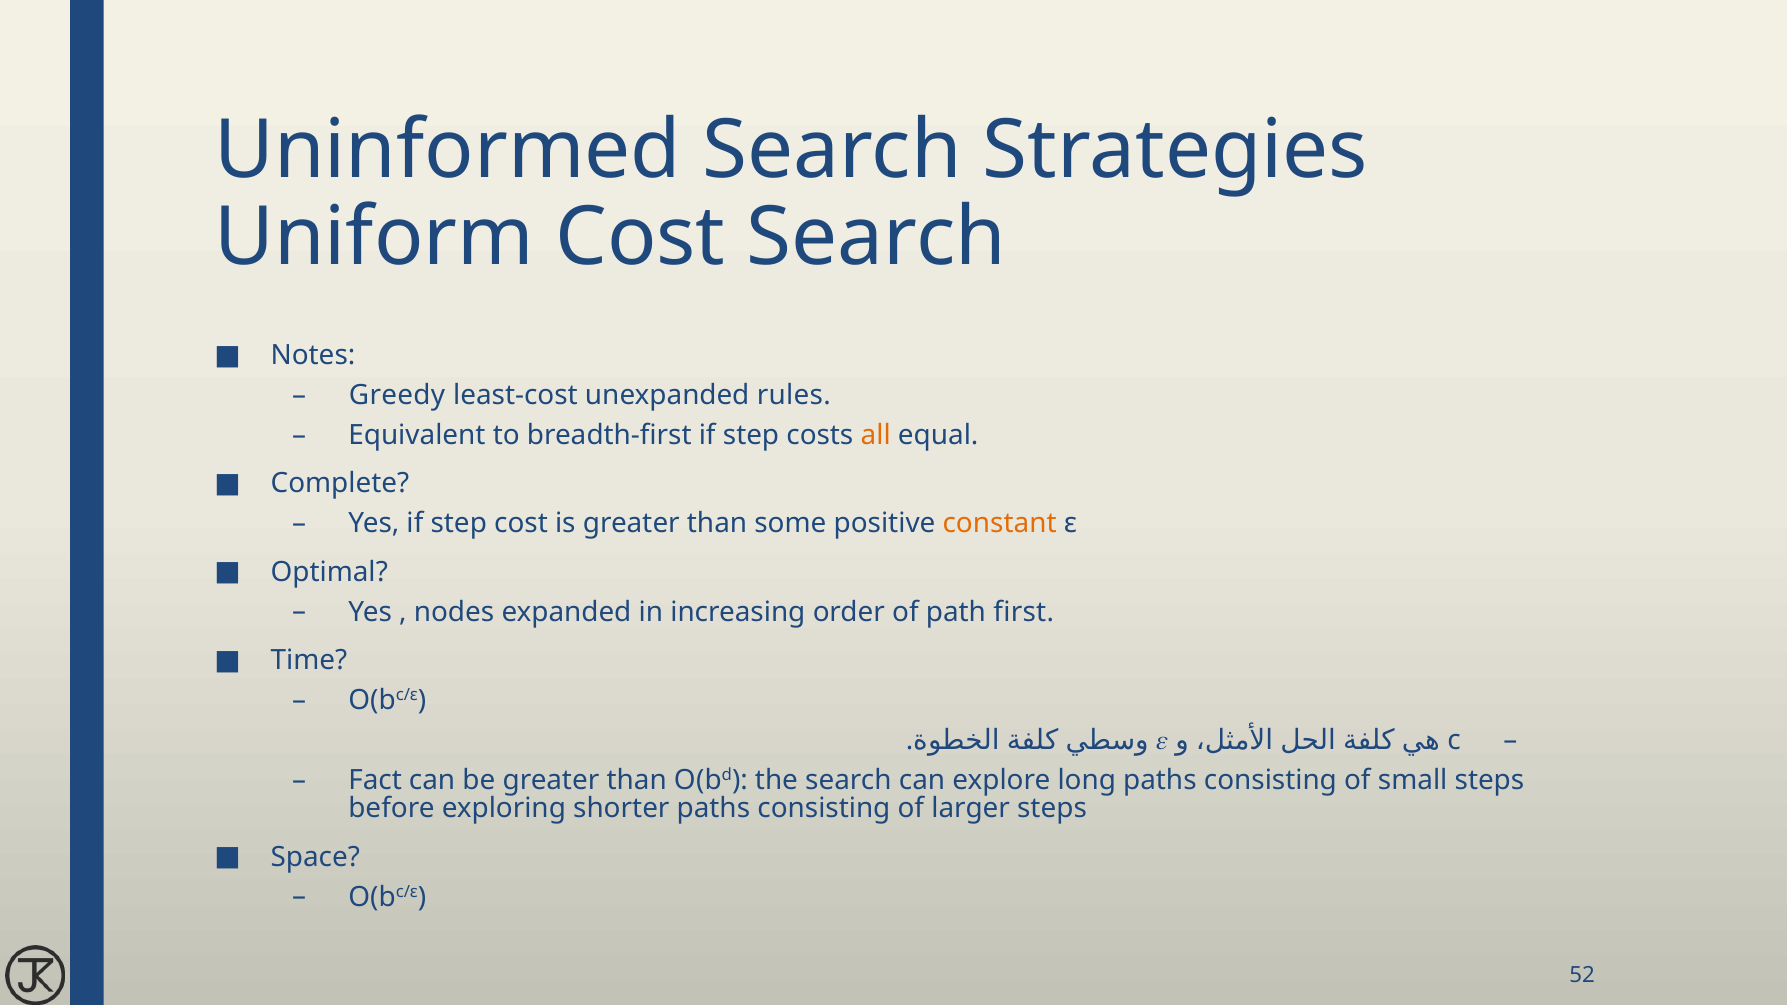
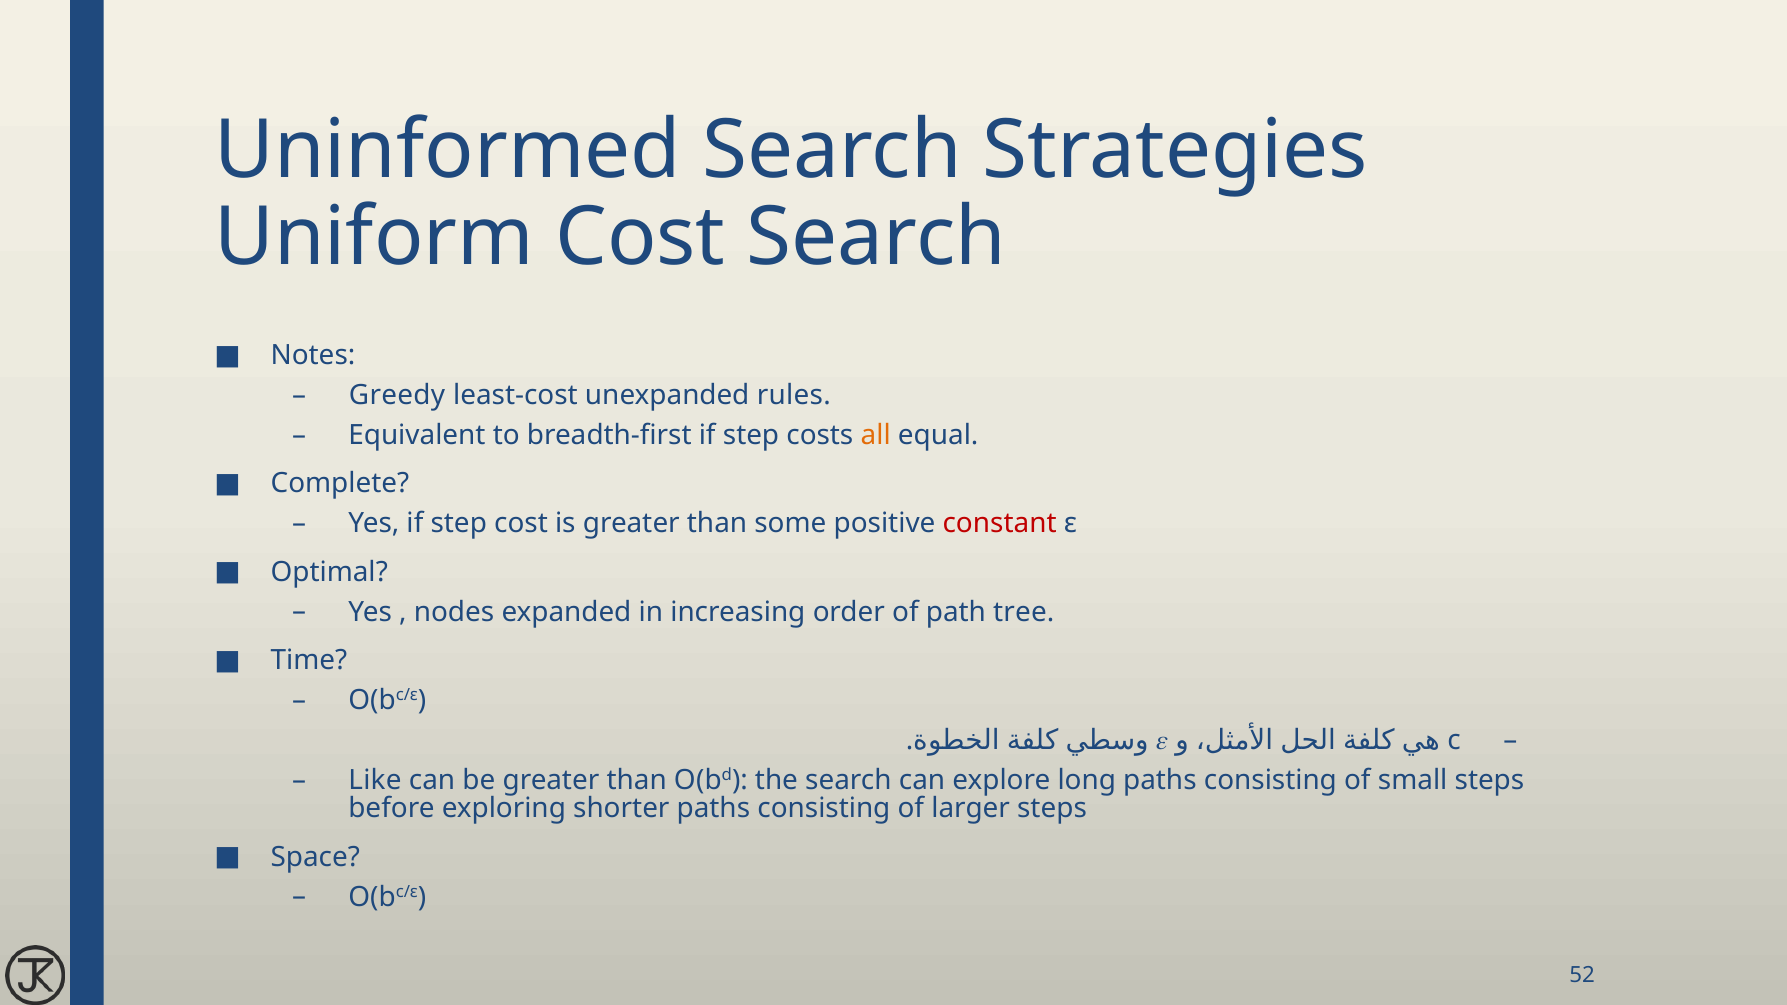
constant colour: orange -> red
first: first -> tree
Fact: Fact -> Like
